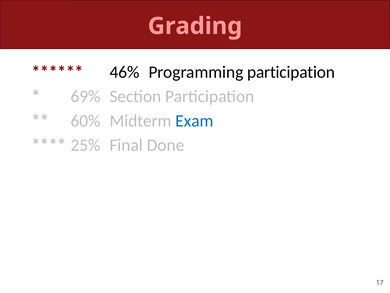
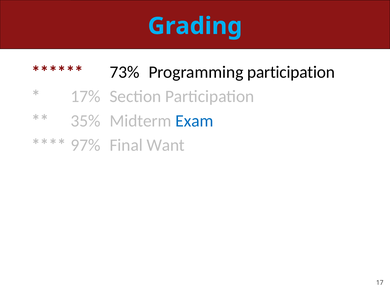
Grading colour: pink -> light blue
46%: 46% -> 73%
69%: 69% -> 17%
60%: 60% -> 35%
25%: 25% -> 97%
Done: Done -> Want
